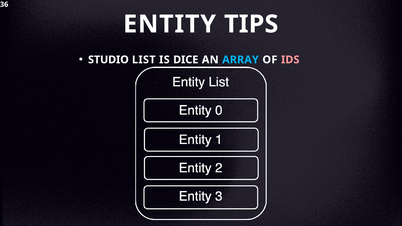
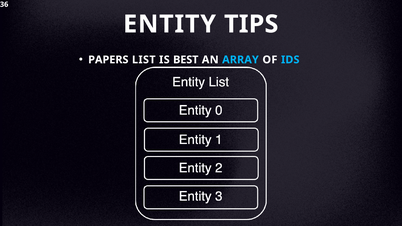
STUDIO: STUDIO -> PAPERS
DICE: DICE -> BEST
IDS colour: pink -> light blue
